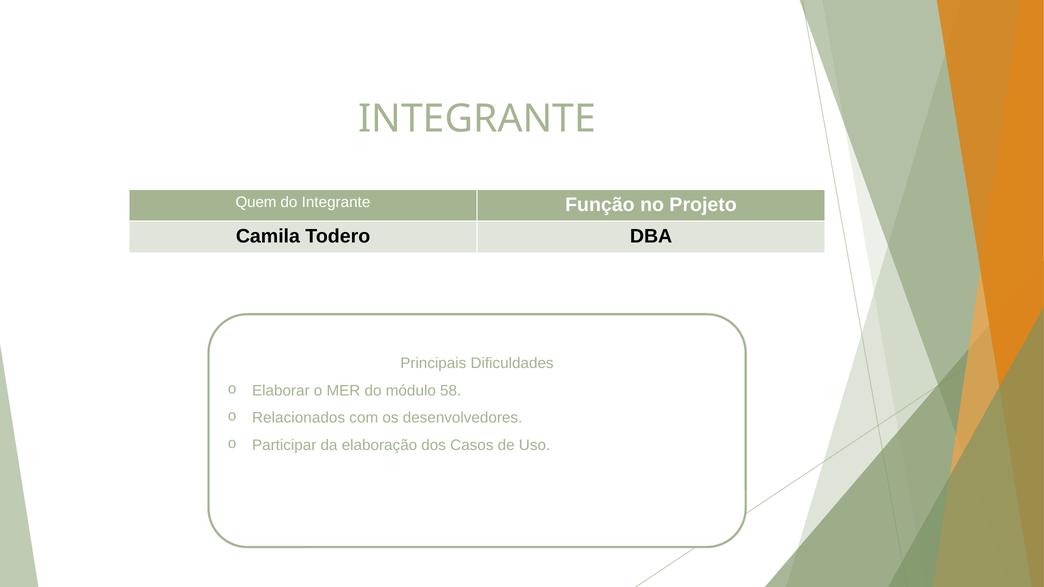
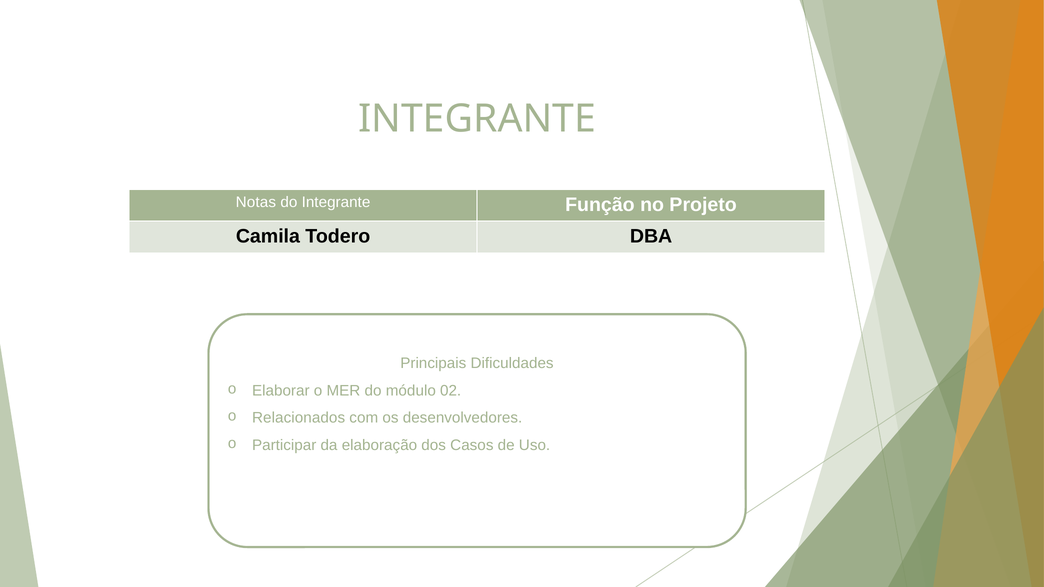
Quem: Quem -> Notas
58: 58 -> 02
